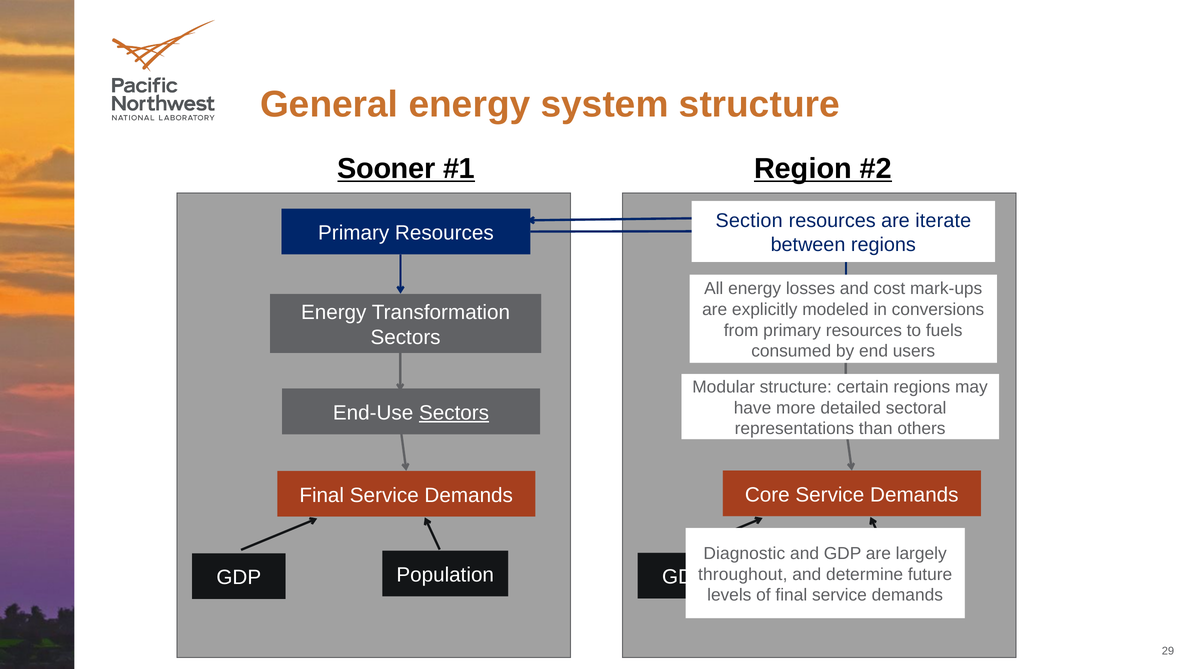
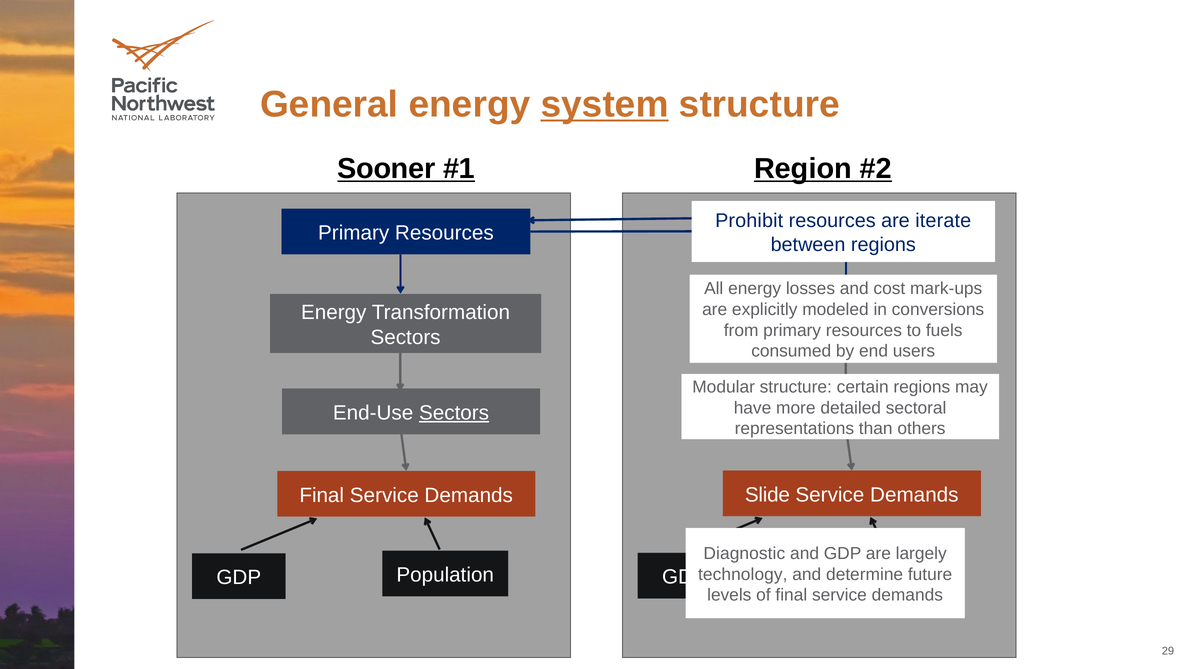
system underline: none -> present
Section: Section -> Prohibit
Core: Core -> Slide
throughout: throughout -> technology
